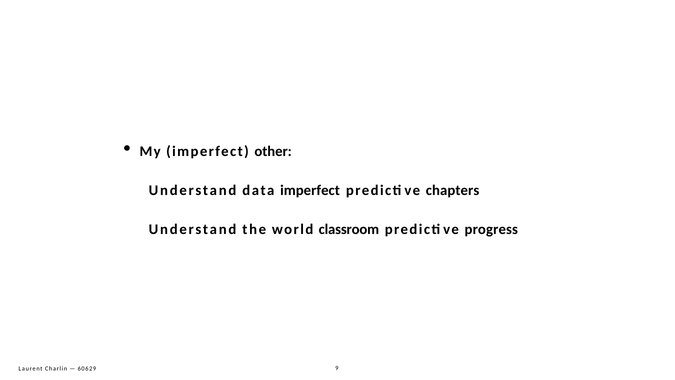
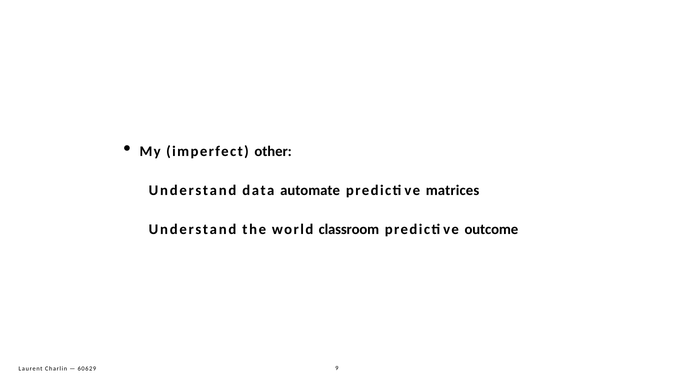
data imperfect: imperfect -> automate
chapters: chapters -> matrices
progress: progress -> outcome
